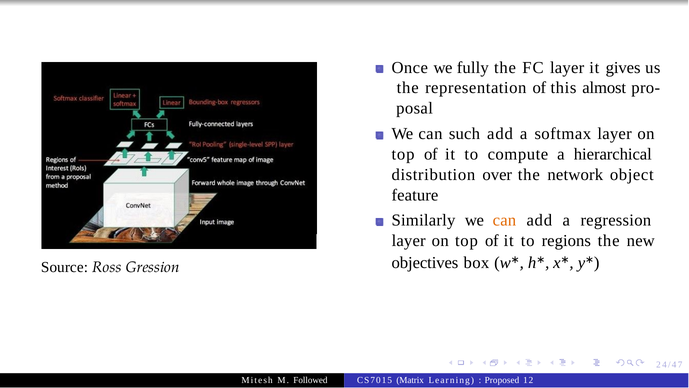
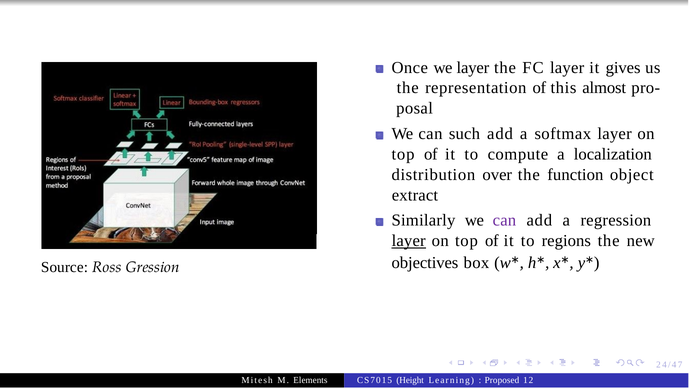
we fully: fully -> layer
hierarchical: hierarchical -> localization
network: network -> function
feature: feature -> extract
can at (504, 220) colour: orange -> purple
layer at (409, 240) underline: none -> present
Followed: Followed -> Elements
Matrix: Matrix -> Height
